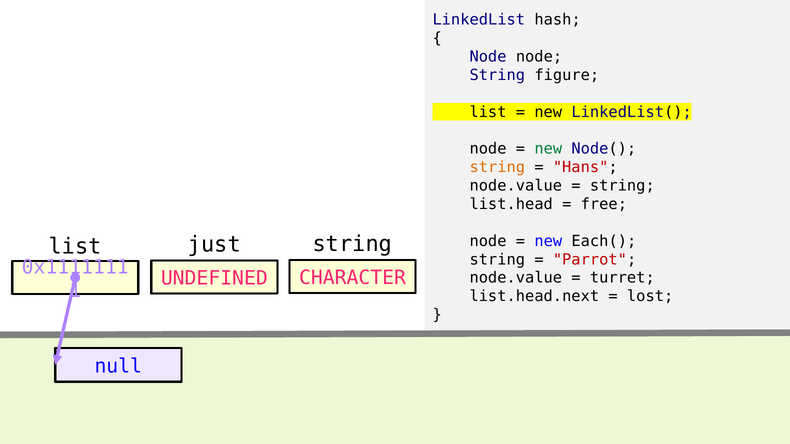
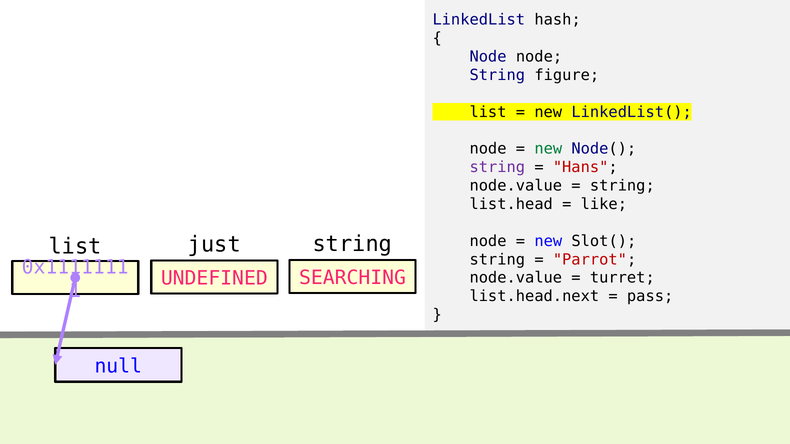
string at (497, 167) colour: orange -> purple
free: free -> like
Each(: Each( -> Slot(
CHARACTER: CHARACTER -> SEARCHING
lost: lost -> pass
